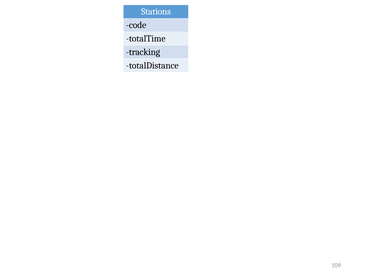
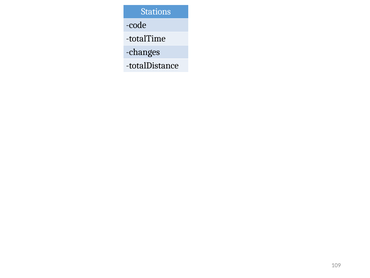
tracking: tracking -> changes
